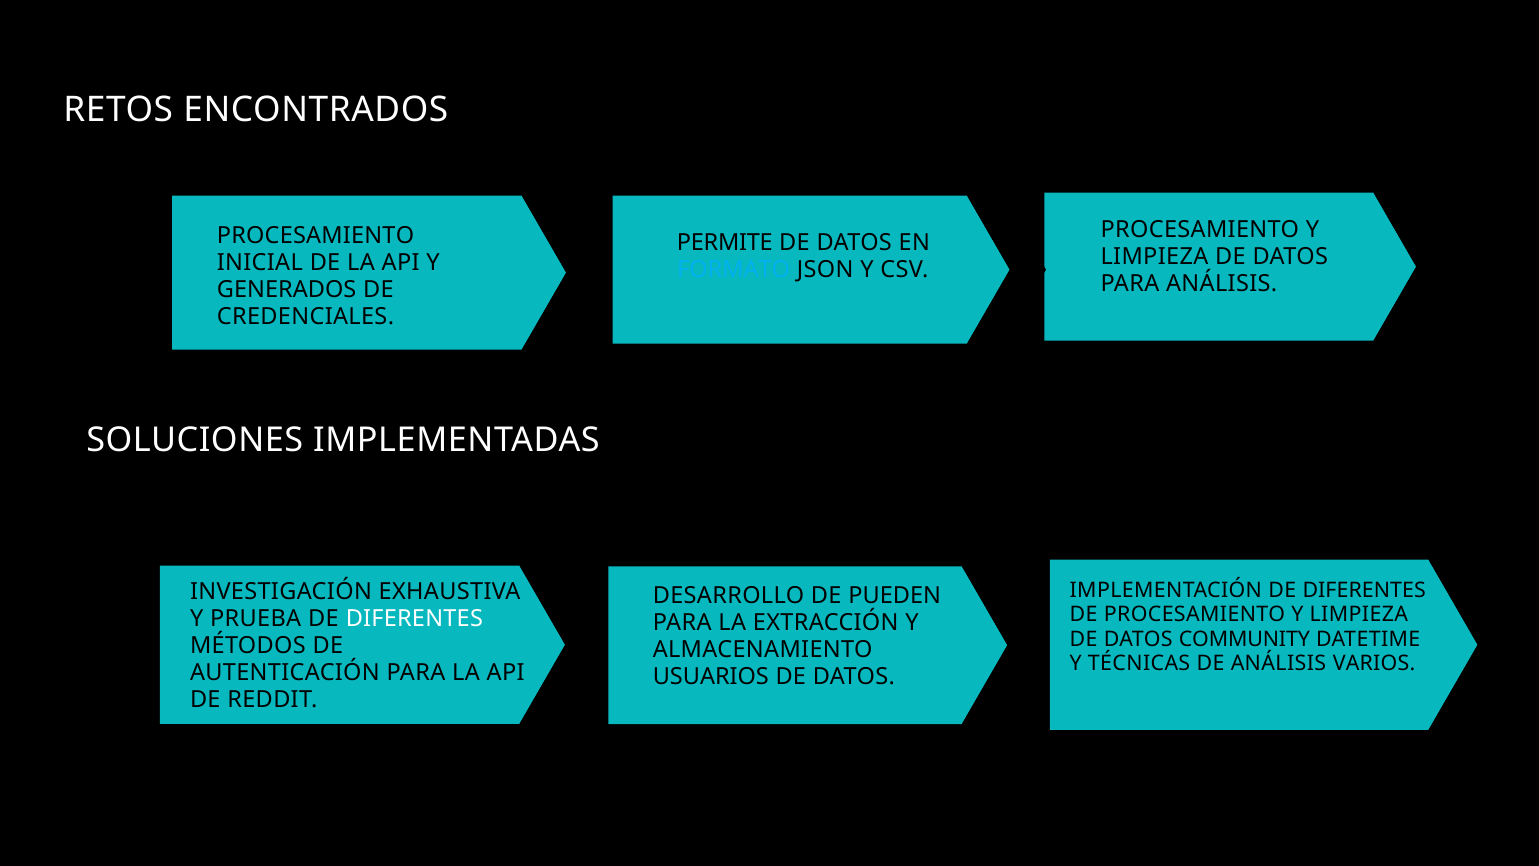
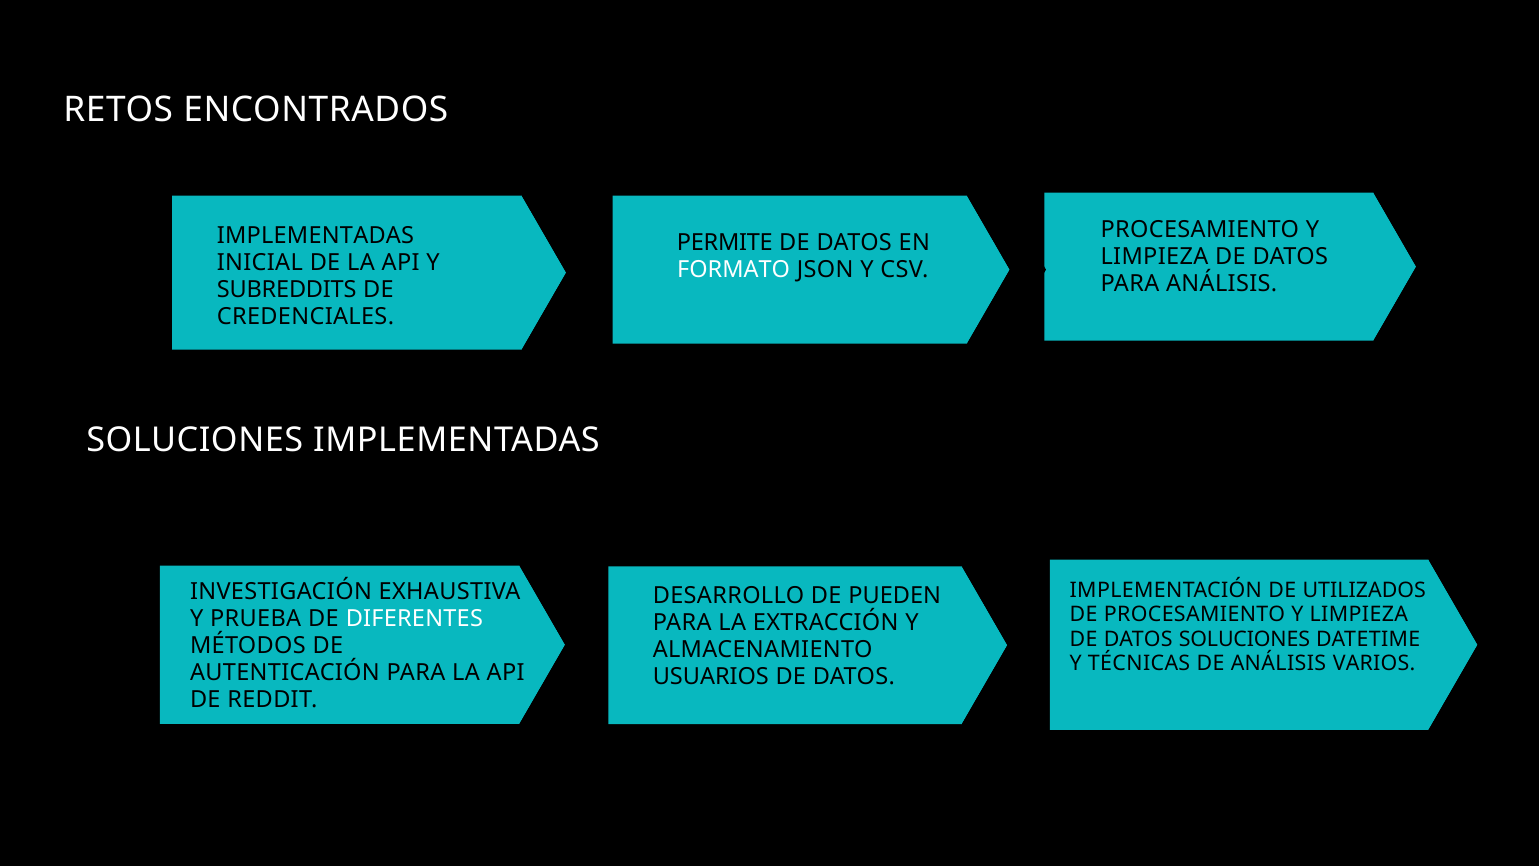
PROCESAMIENTO at (316, 236): PROCESAMIENTO -> IMPLEMENTADAS
FORMATO colour: light blue -> white
GENERADOS: GENERADOS -> SUBREDDITS
IMPLEMENTACIÓN DE DIFERENTES: DIFERENTES -> UTILIZADOS
DATOS COMMUNITY: COMMUNITY -> SOLUCIONES
